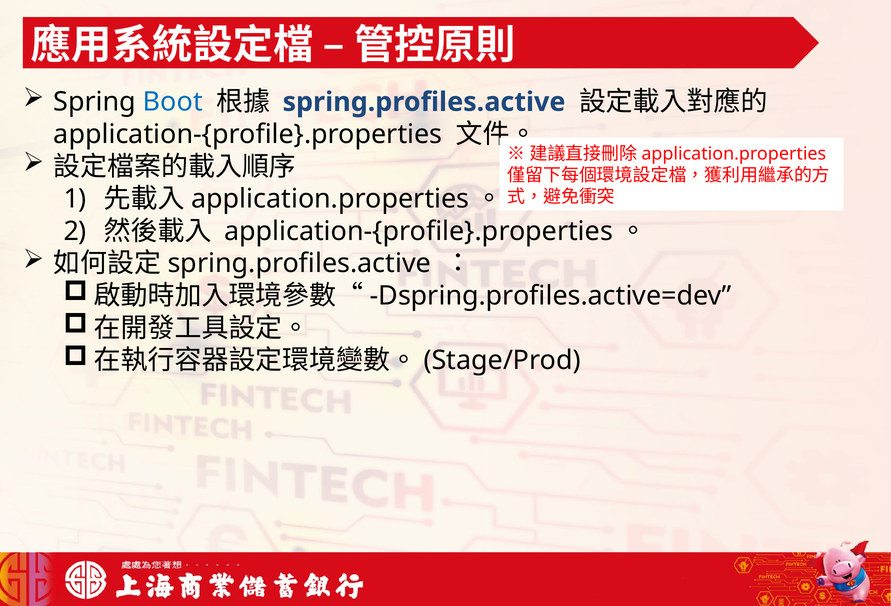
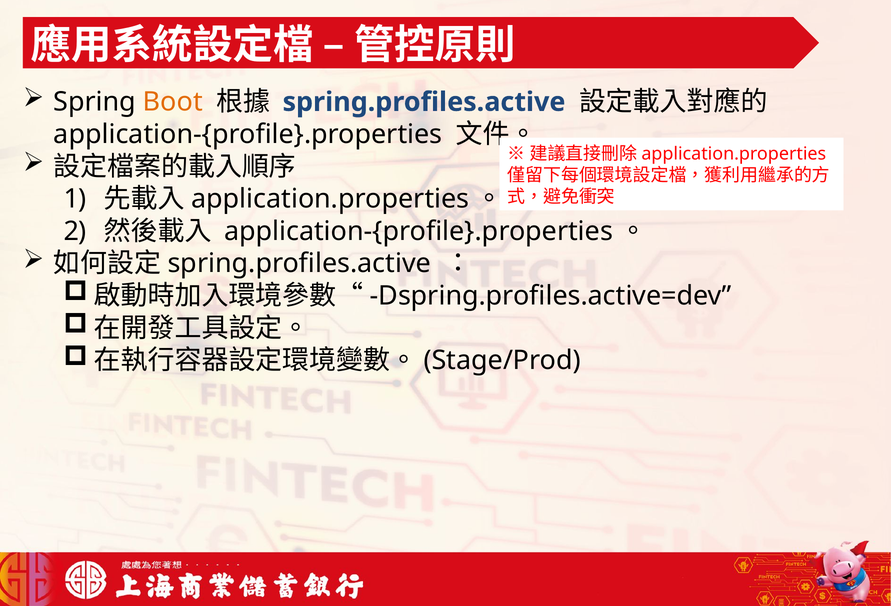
Boot colour: blue -> orange
